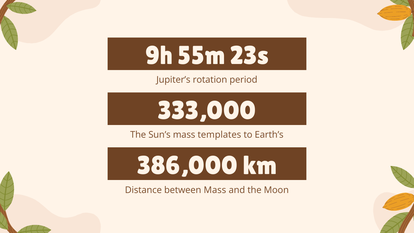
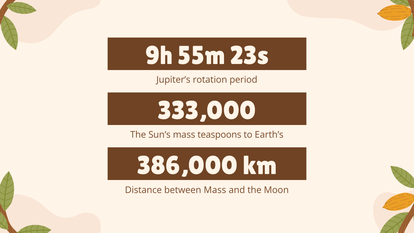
templates: templates -> teaspoons
